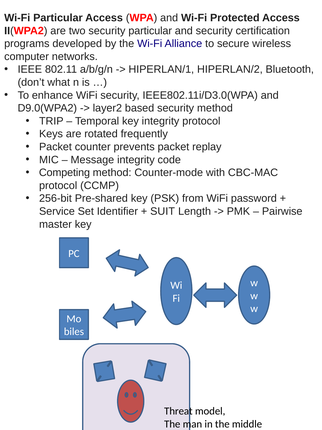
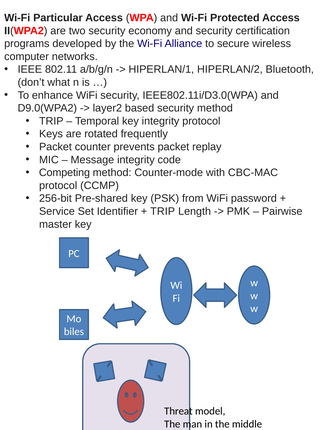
security particular: particular -> economy
SUIT at (163, 211): SUIT -> TRIP
